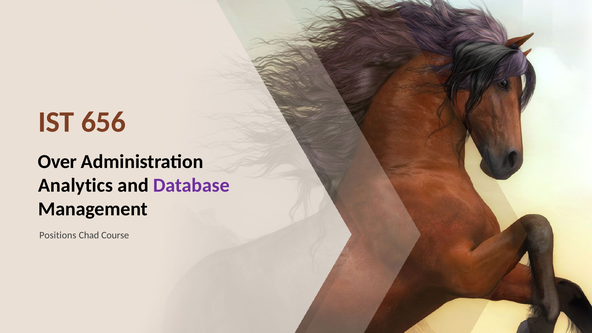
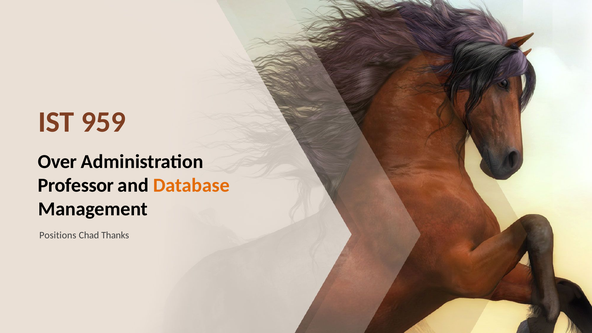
656: 656 -> 959
Analytics: Analytics -> Professor
Database colour: purple -> orange
Course: Course -> Thanks
